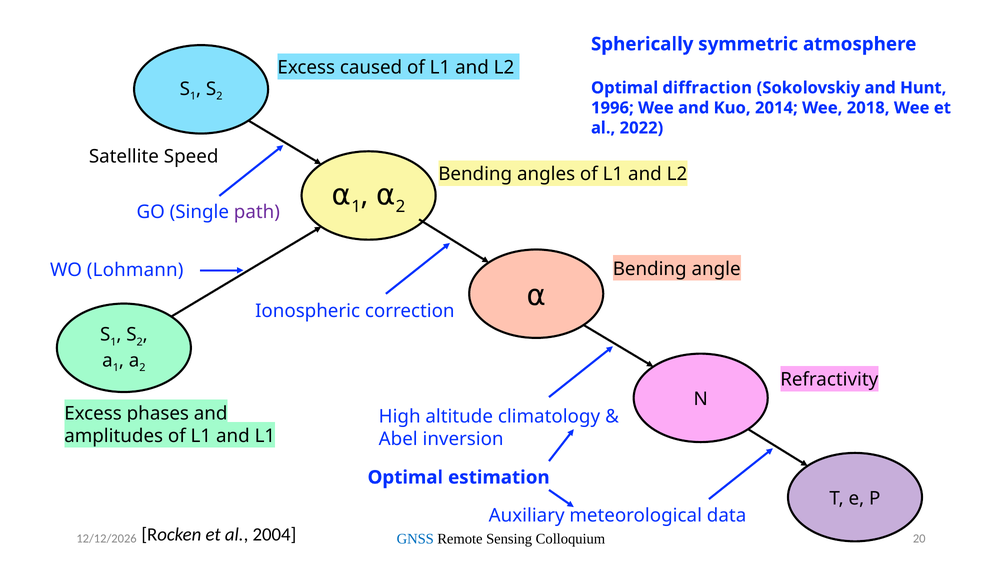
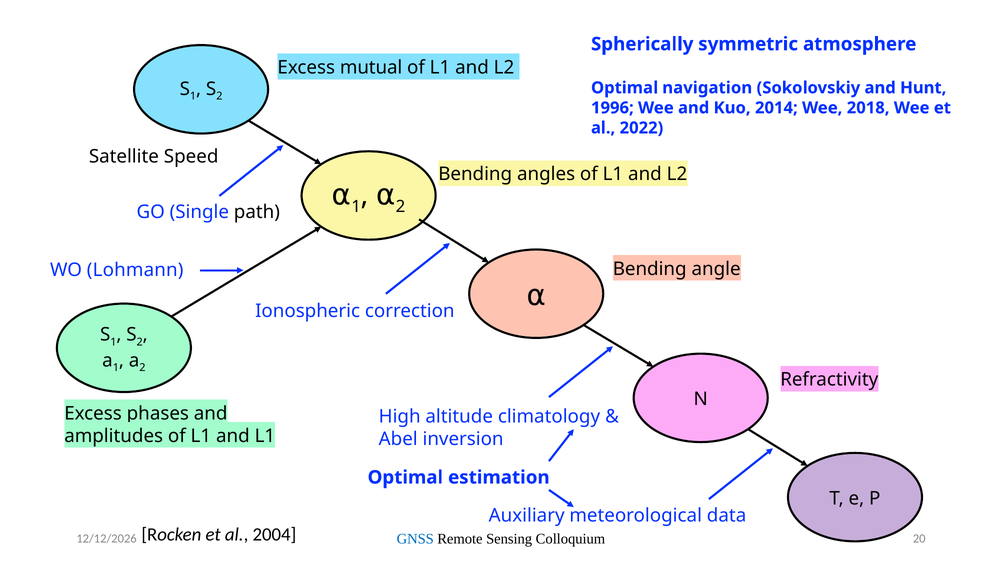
caused: caused -> mutual
diffraction: diffraction -> navigation
path colour: purple -> black
